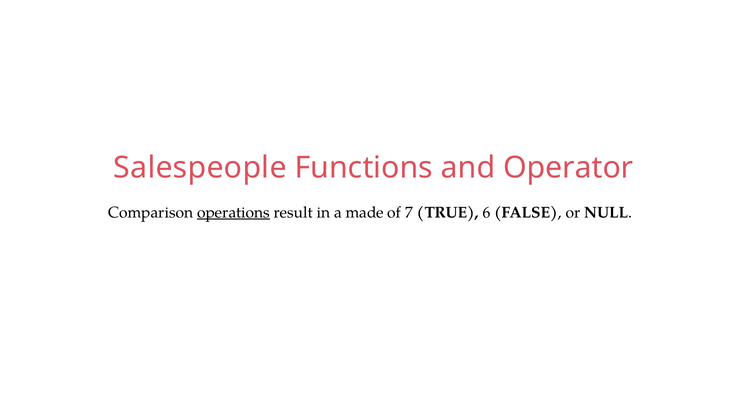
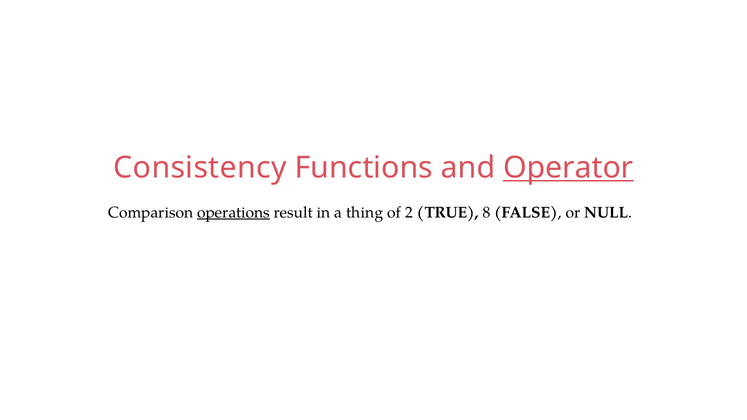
Salespeople: Salespeople -> Consistency
Operator underline: none -> present
made: made -> thing
7: 7 -> 2
6: 6 -> 8
